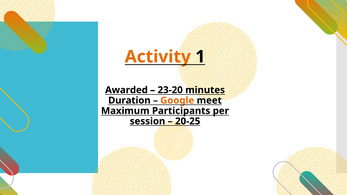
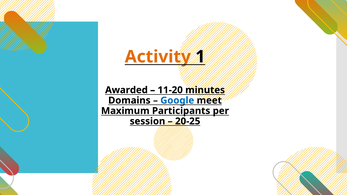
23-20: 23-20 -> 11-20
Duration: Duration -> Domains
Google colour: orange -> blue
